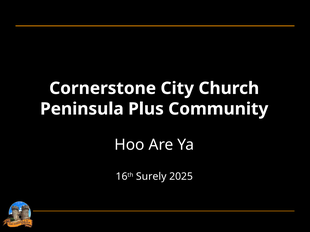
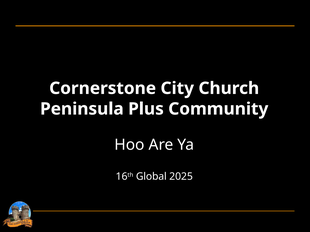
Surely: Surely -> Global
